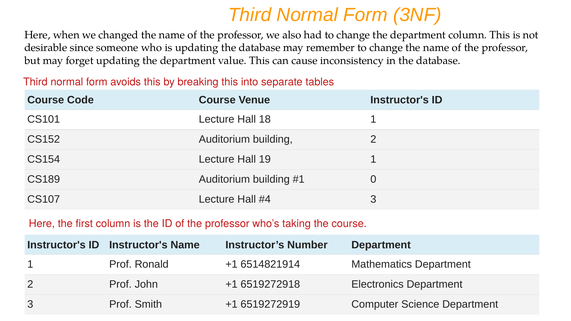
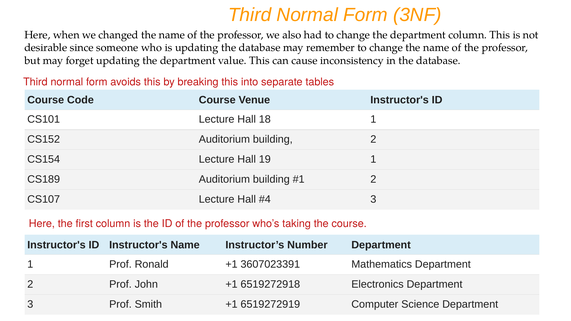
0 at (373, 179): 0 -> 2
6514821914: 6514821914 -> 3607023391
